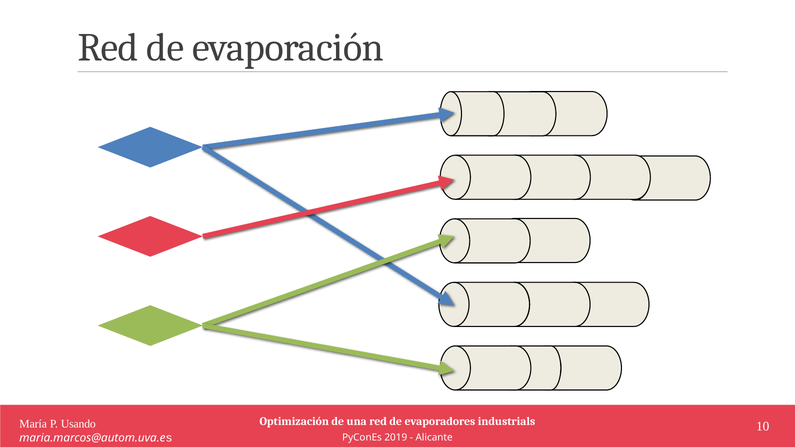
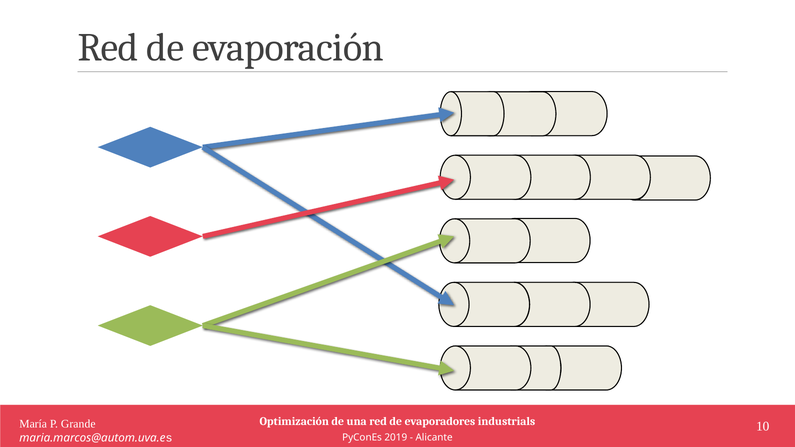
Usando: Usando -> Grande
